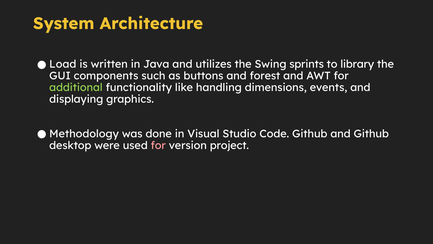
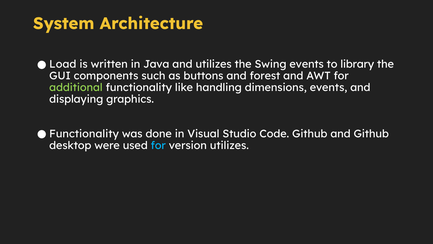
Swing sprints: sprints -> events
Methodology at (84, 134): Methodology -> Functionality
for at (158, 145) colour: pink -> light blue
version project: project -> utilizes
